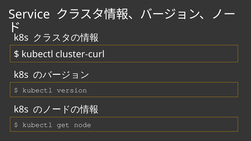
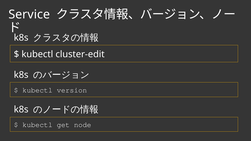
cluster-curl: cluster-curl -> cluster-edit
